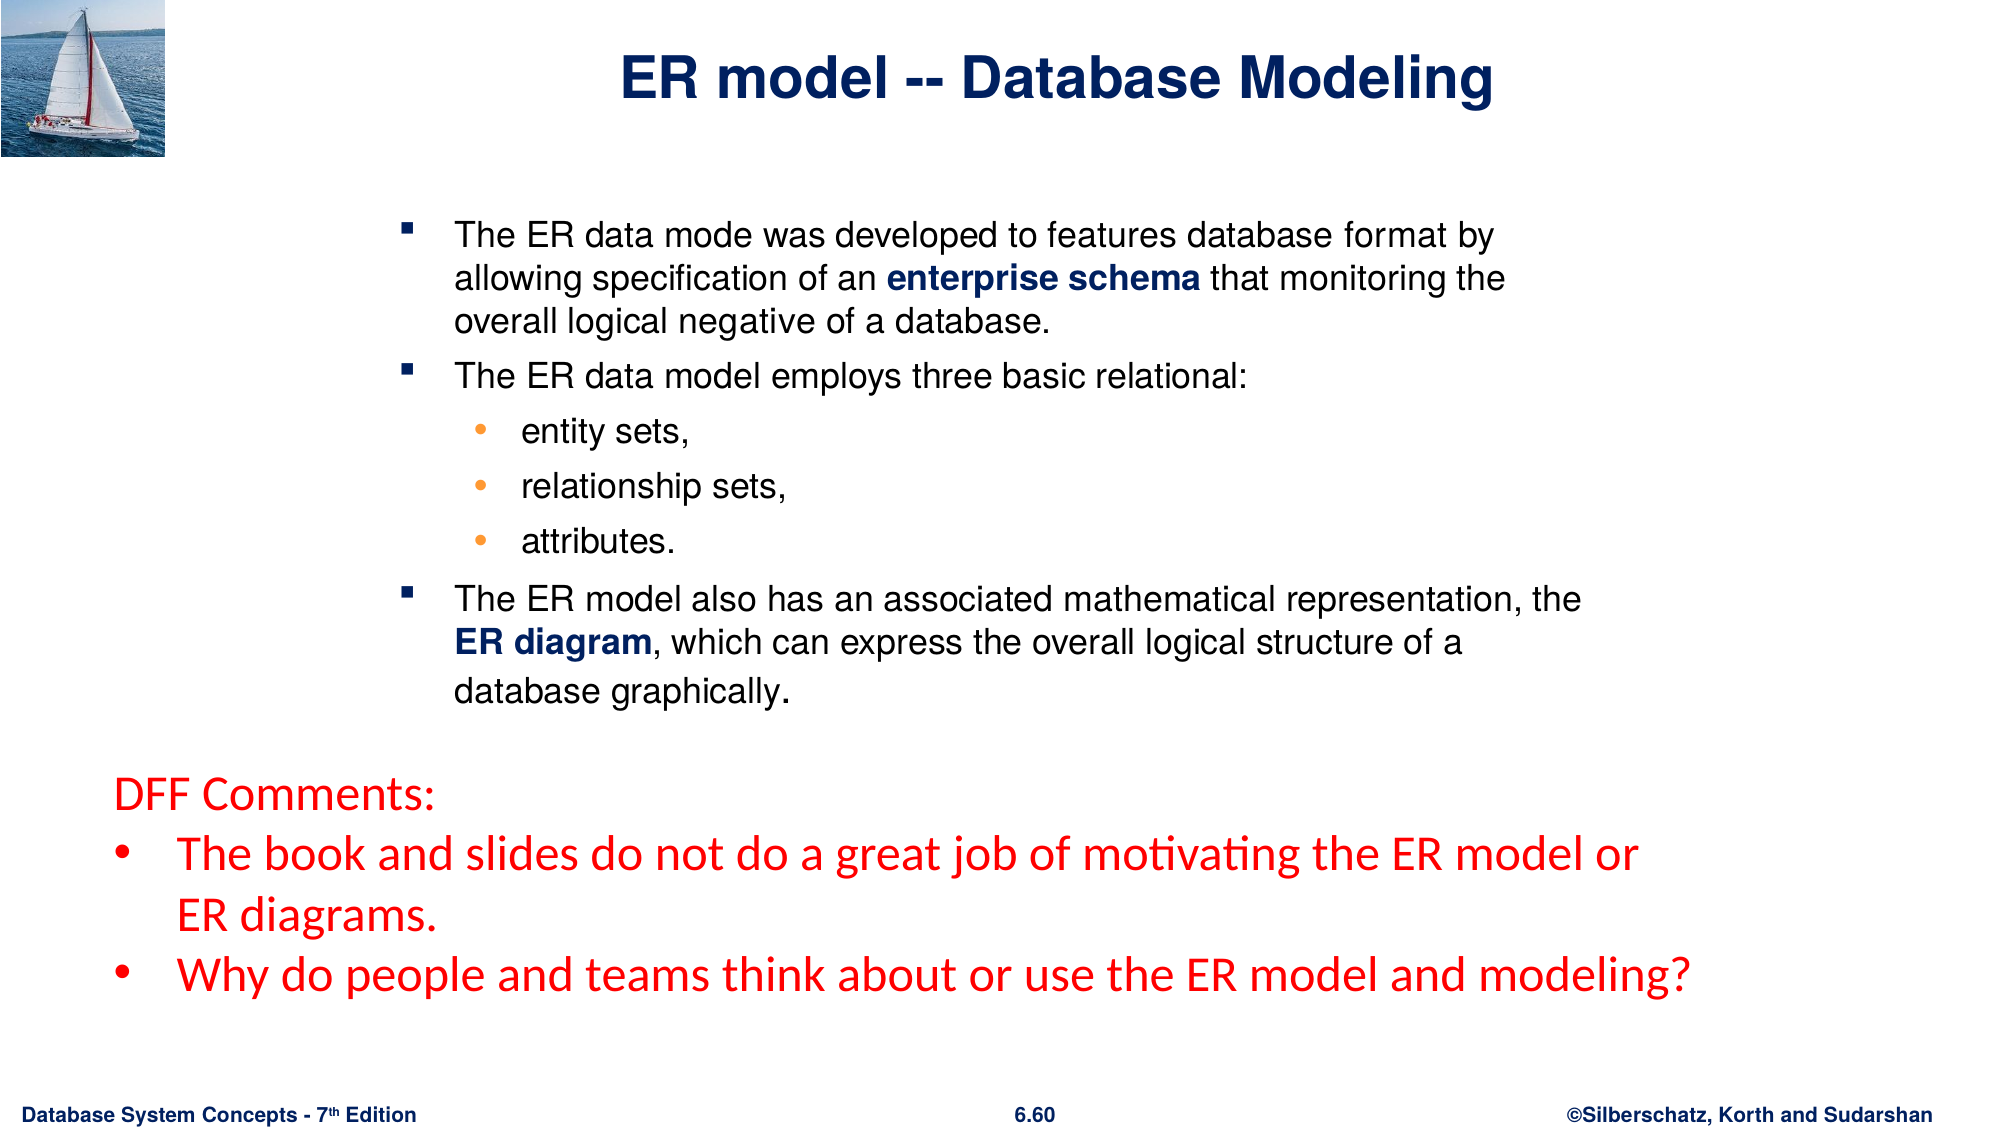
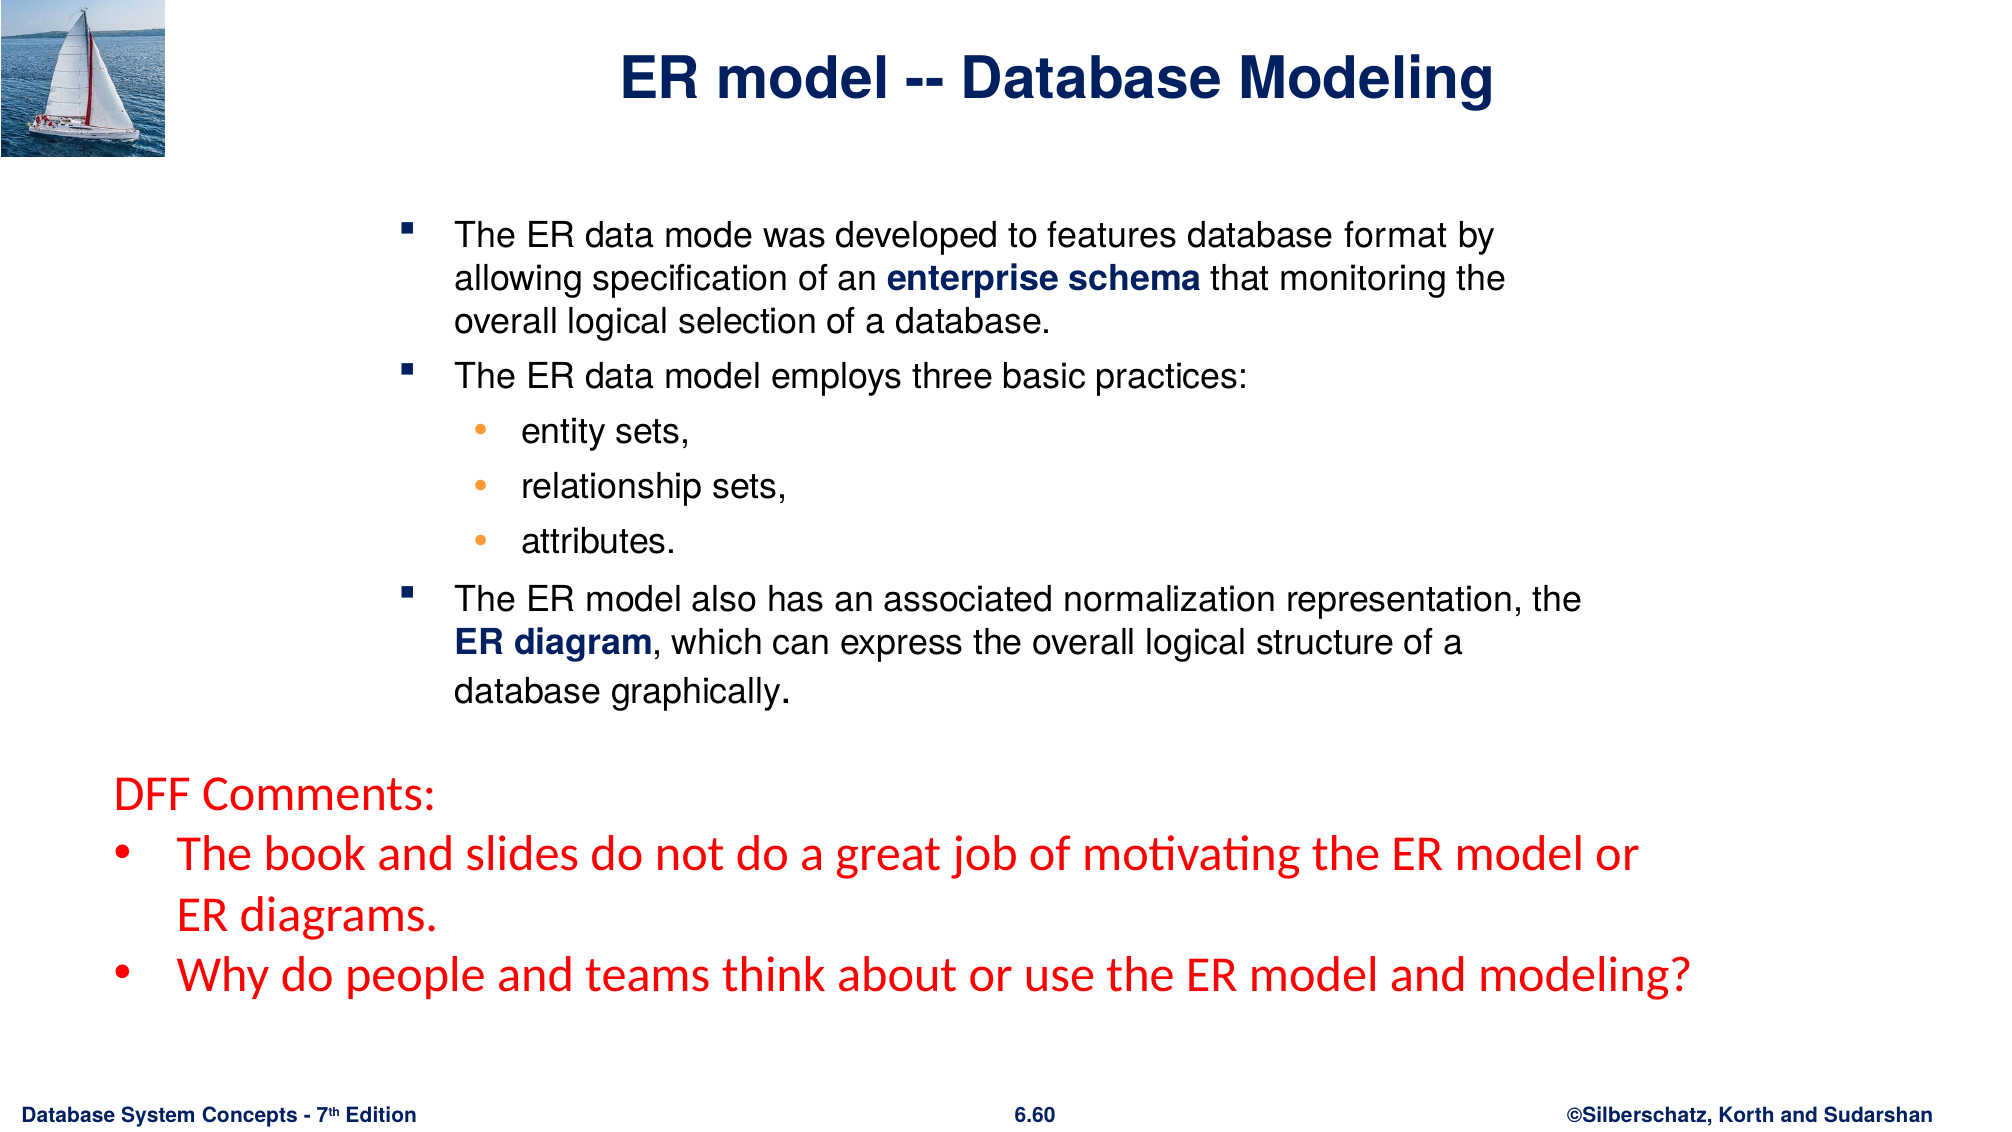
negative: negative -> selection
relational: relational -> practices
mathematical: mathematical -> normalization
